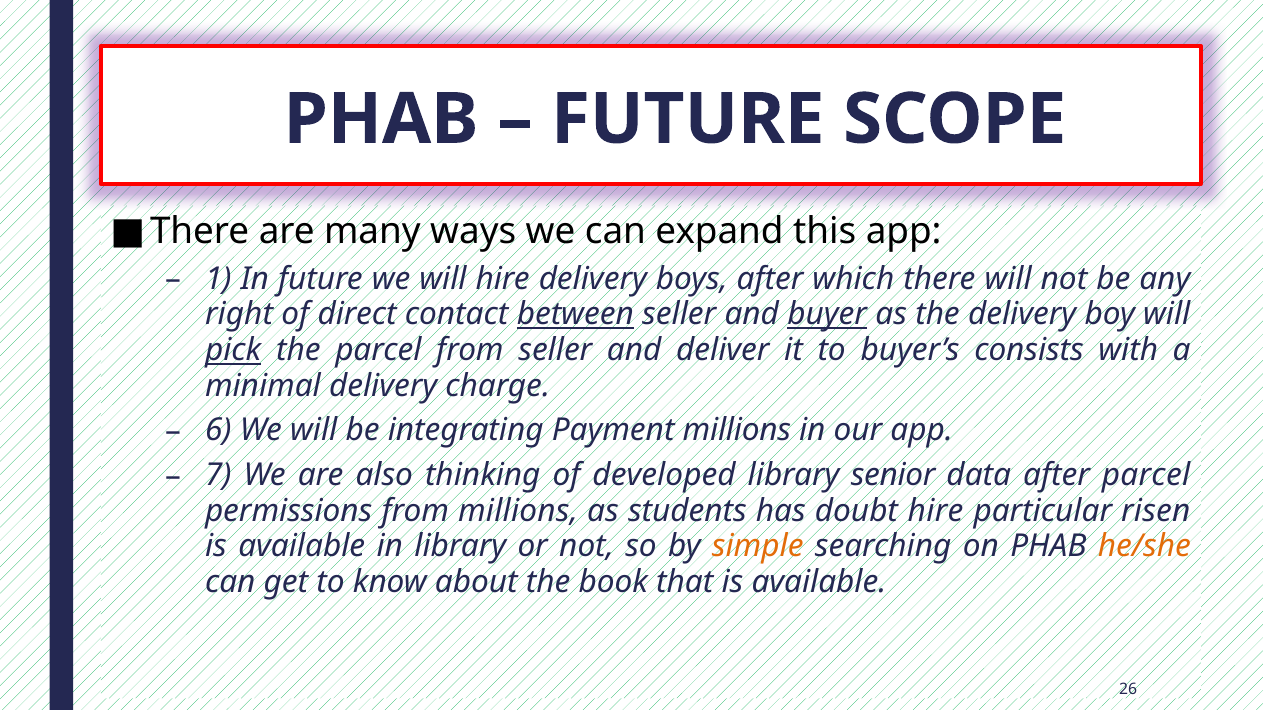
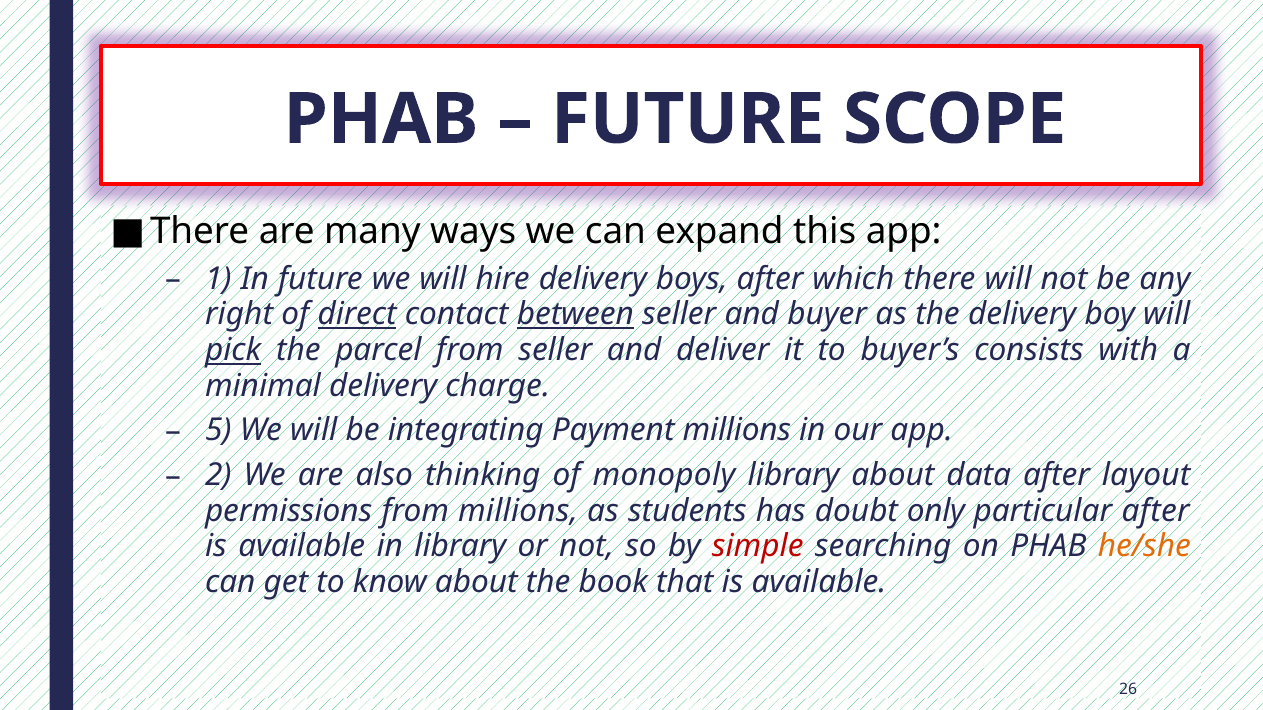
direct underline: none -> present
buyer underline: present -> none
6: 6 -> 5
7: 7 -> 2
developed: developed -> monopoly
library senior: senior -> about
after parcel: parcel -> layout
doubt hire: hire -> only
particular risen: risen -> after
simple colour: orange -> red
